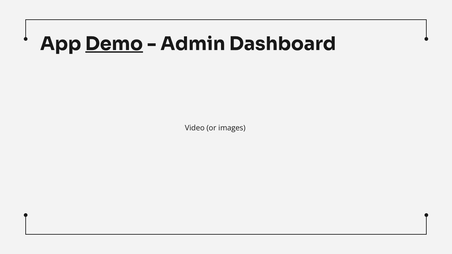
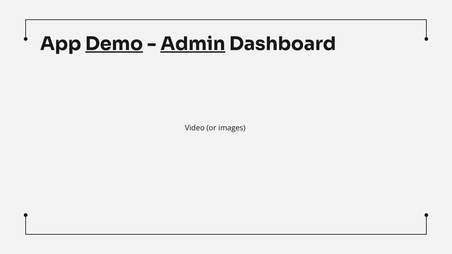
Admin underline: none -> present
